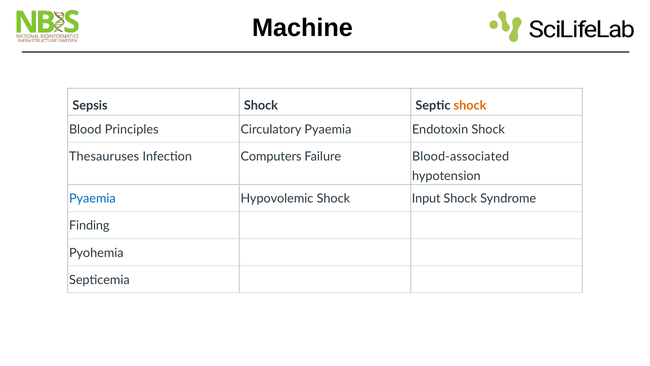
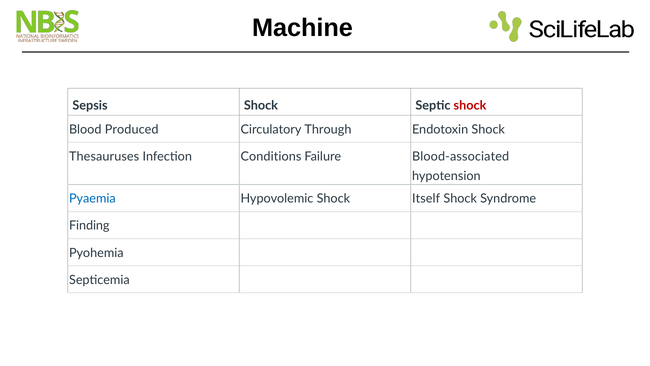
shock at (470, 106) colour: orange -> red
Principles: Principles -> Produced
Circulatory Pyaemia: Pyaemia -> Through
Computers: Computers -> Conditions
Input: Input -> Itself
